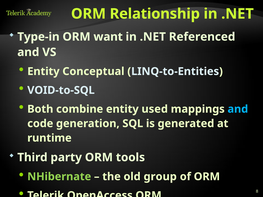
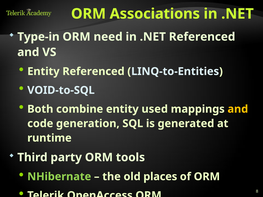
Relationship: Relationship -> Associations
want: want -> need
Entity Conceptual: Conceptual -> Referenced
and at (238, 109) colour: light blue -> yellow
group: group -> places
